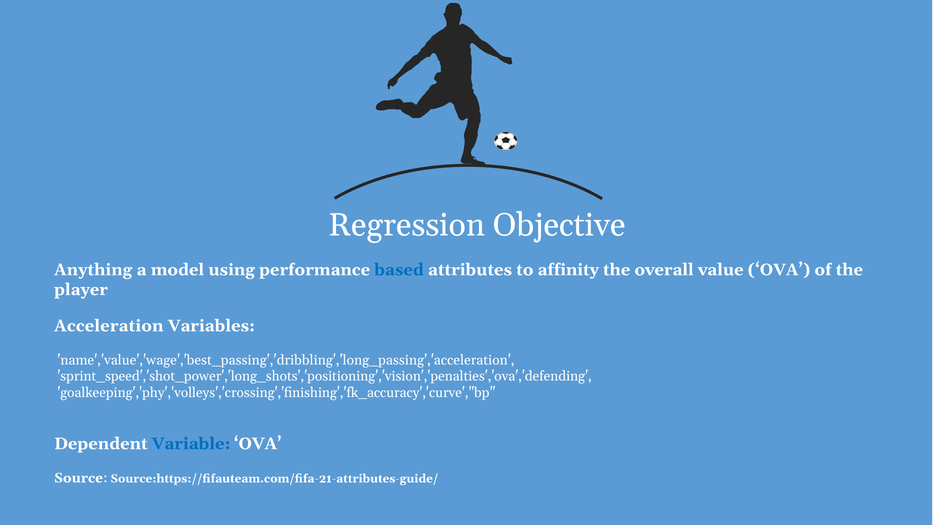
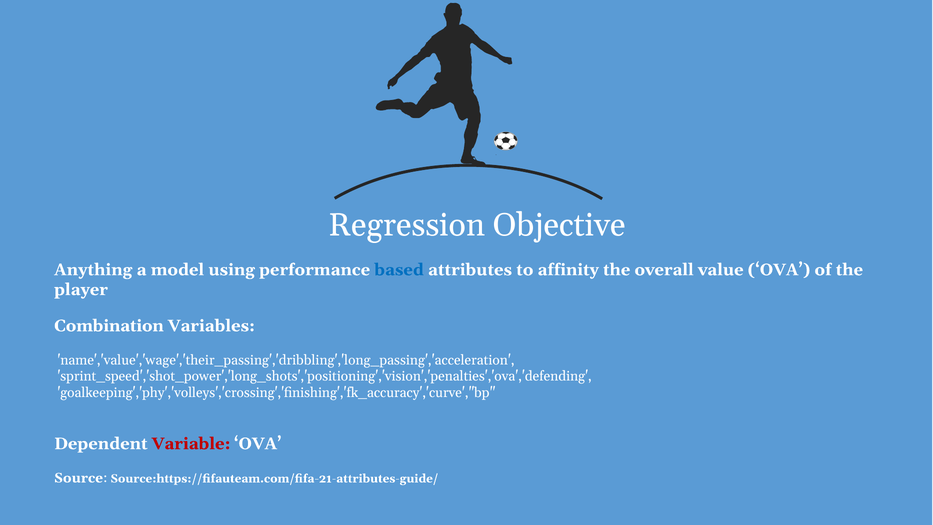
Acceleration: Acceleration -> Combination
name','value','wage','best_passing','dribbling','long_passing','acceleration: name','value','wage','best_passing','dribbling','long_passing','acceleration -> name','value','wage','their_passing','dribbling','long_passing','acceleration
Variable colour: blue -> red
